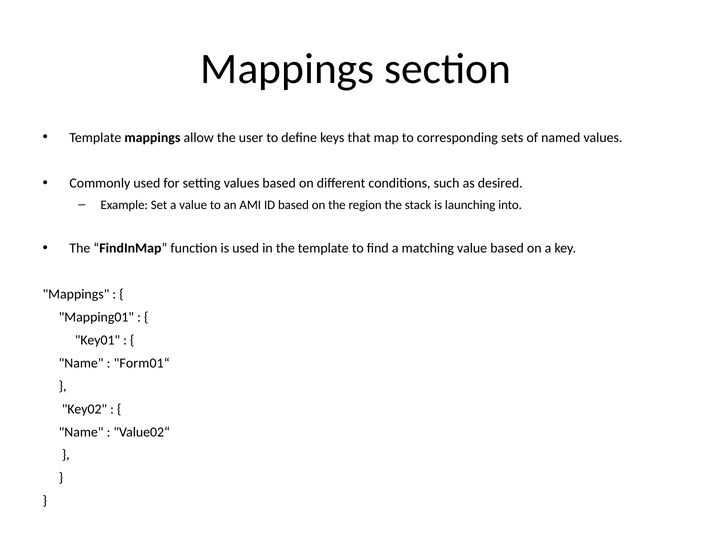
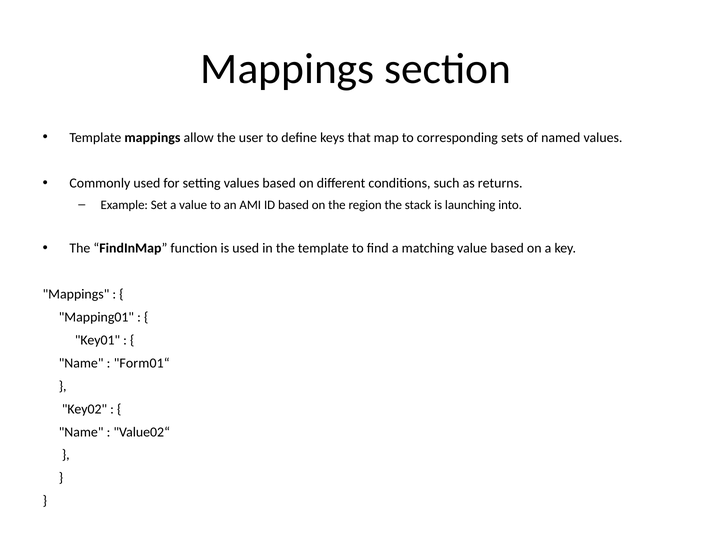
desired: desired -> returns
